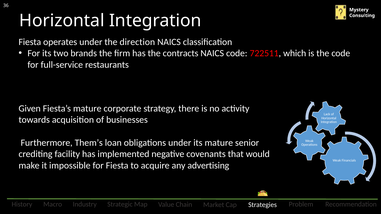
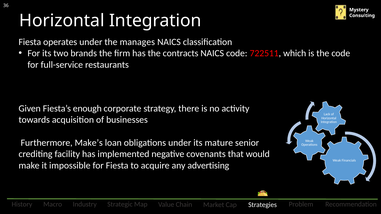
direction: direction -> manages
Fiesta’s mature: mature -> enough
Them’s: Them’s -> Make’s
